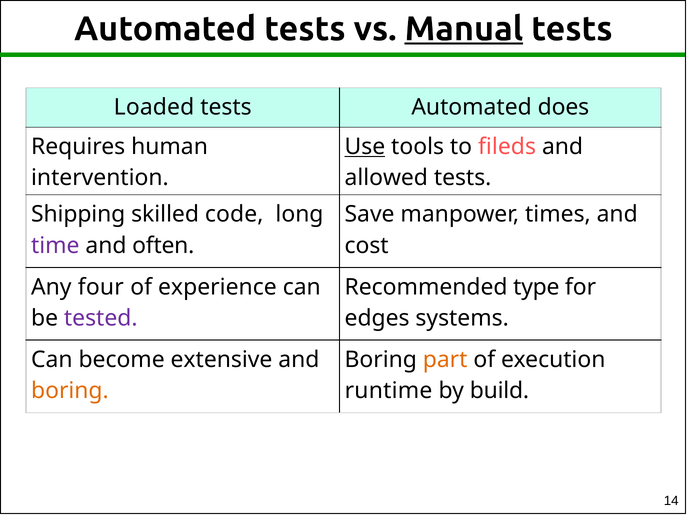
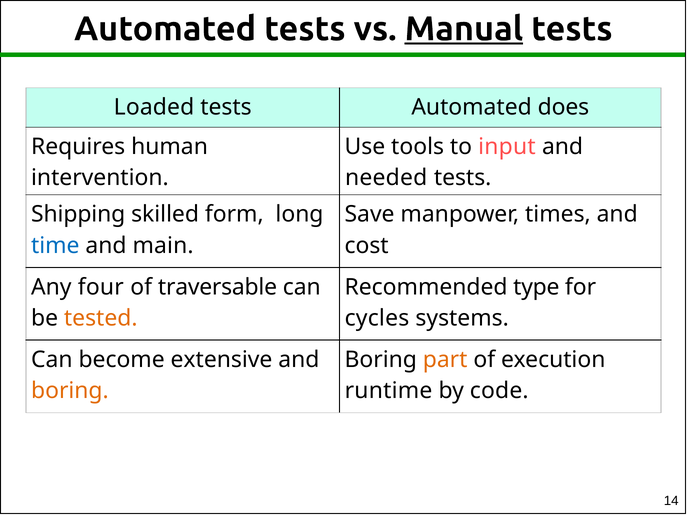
Use underline: present -> none
fileds: fileds -> input
allowed: allowed -> needed
code: code -> form
time colour: purple -> blue
often: often -> main
experience: experience -> traversable
tested colour: purple -> orange
edges: edges -> cycles
build: build -> code
